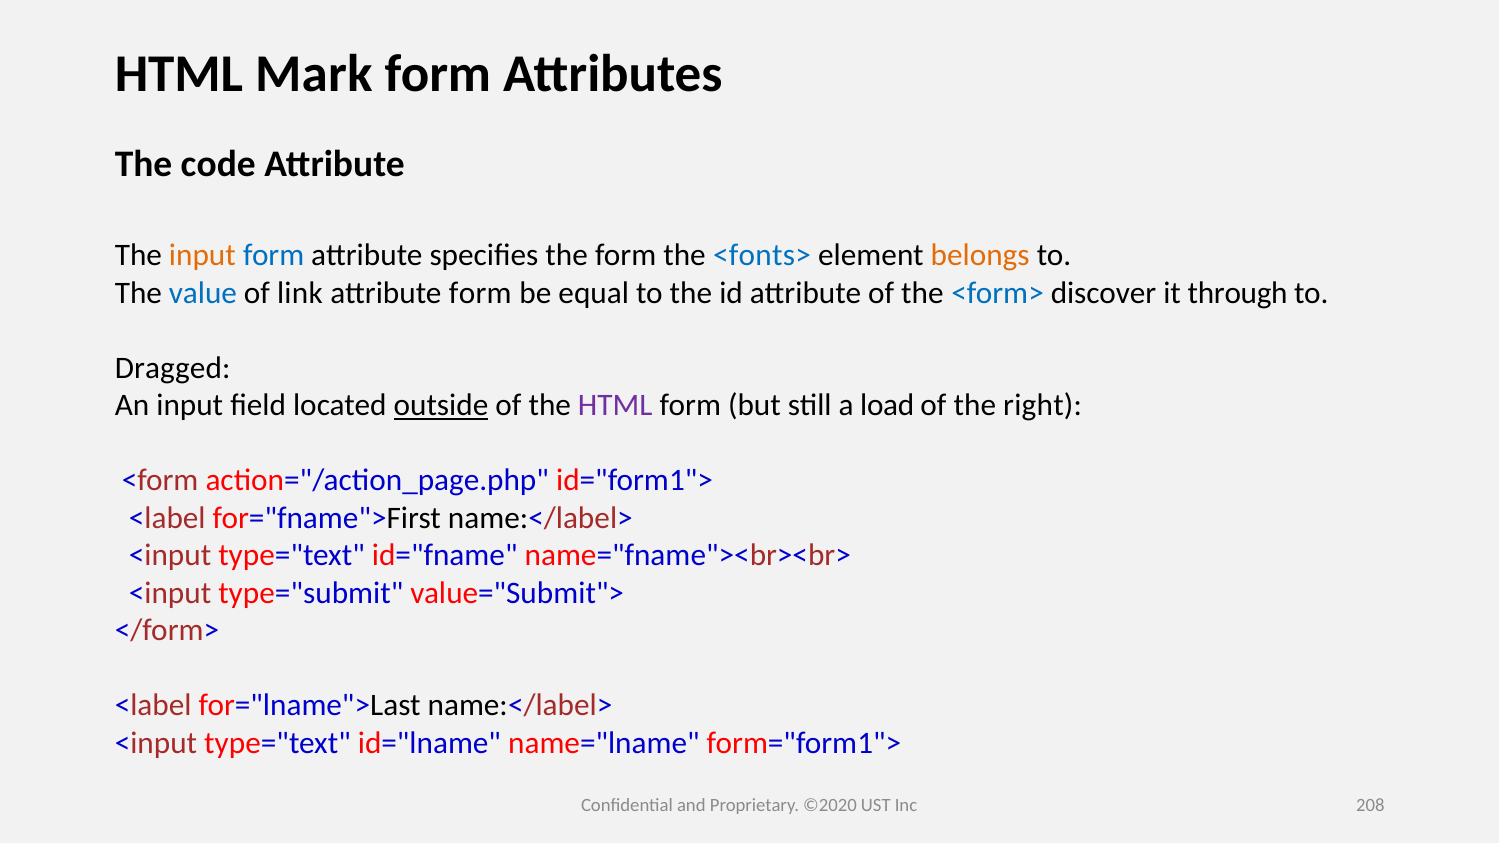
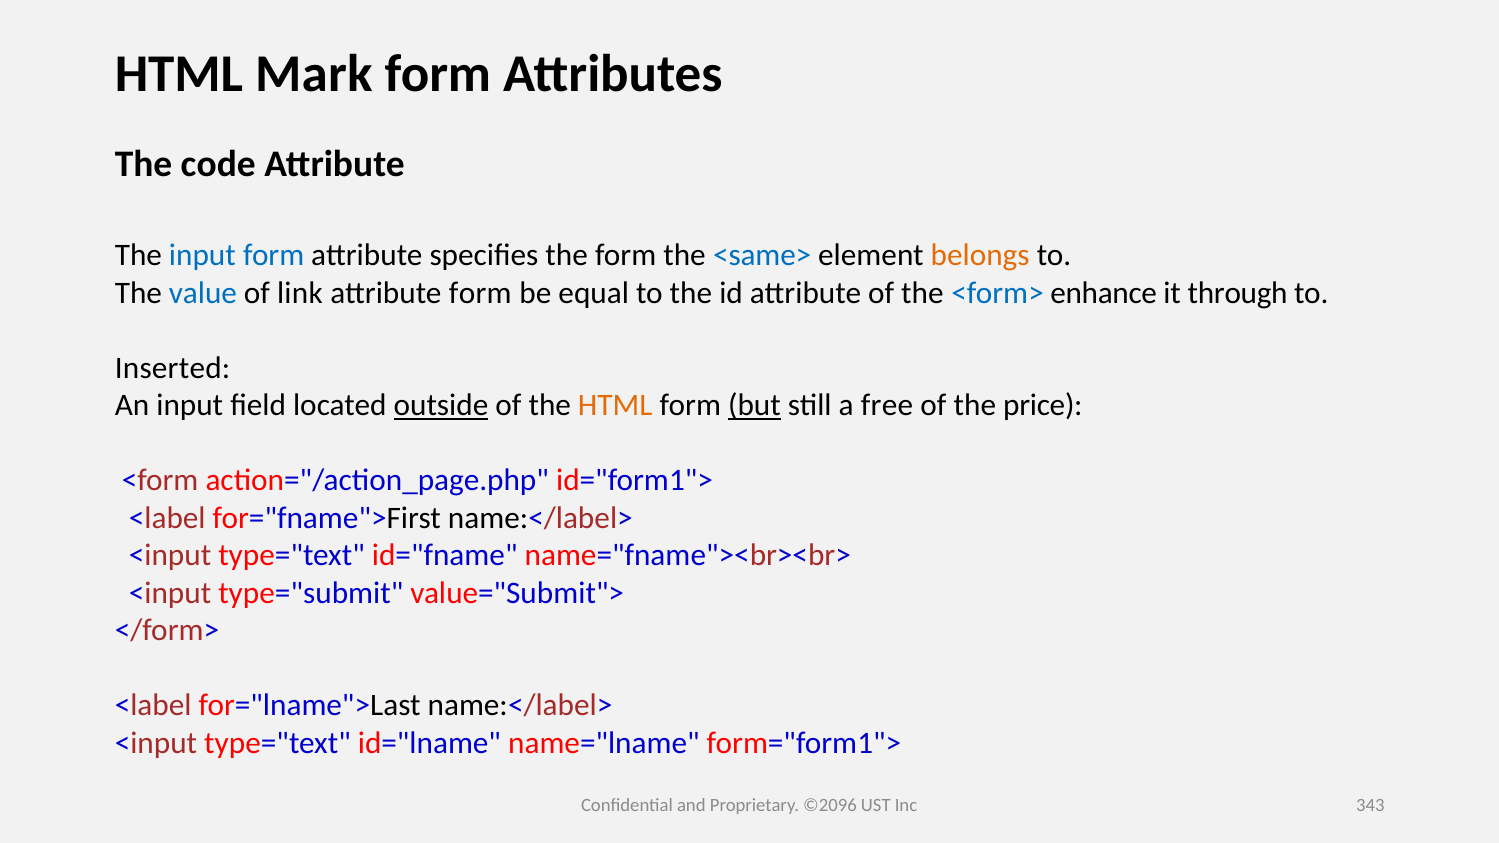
input at (202, 256) colour: orange -> blue
<fonts>: <fonts> -> <same>
discover: discover -> enhance
Dragged: Dragged -> Inserted
HTML at (615, 406) colour: purple -> orange
but underline: none -> present
load: load -> free
right: right -> price
©2020: ©2020 -> ©2096
208: 208 -> 343
